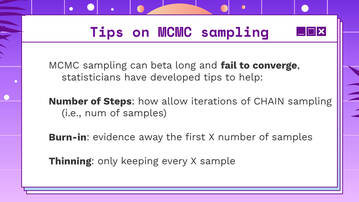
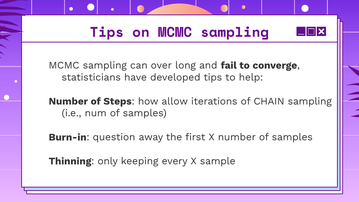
beta: beta -> over
evidence: evidence -> question
